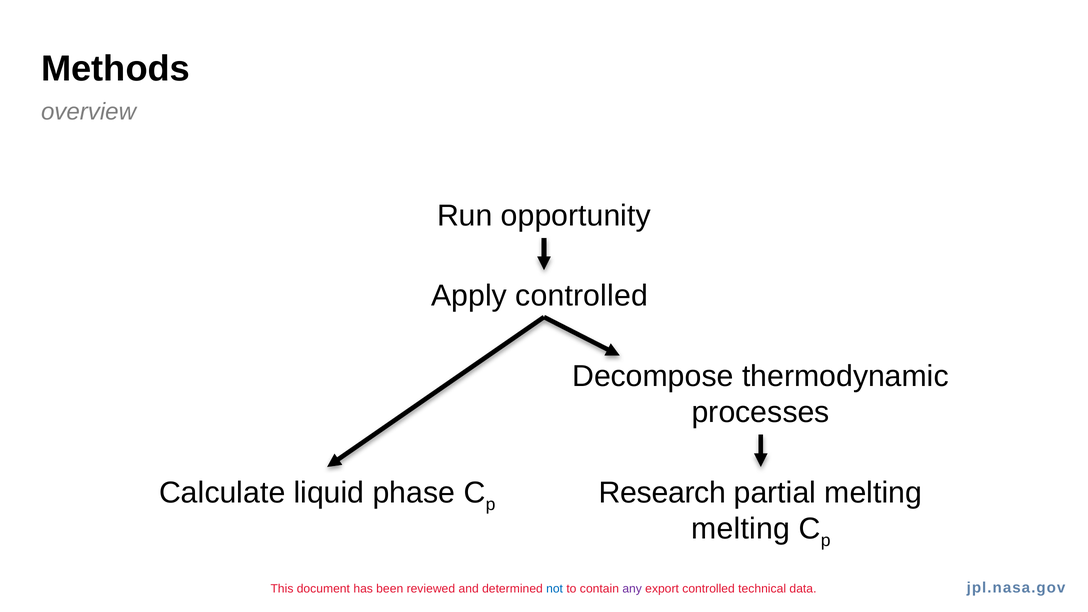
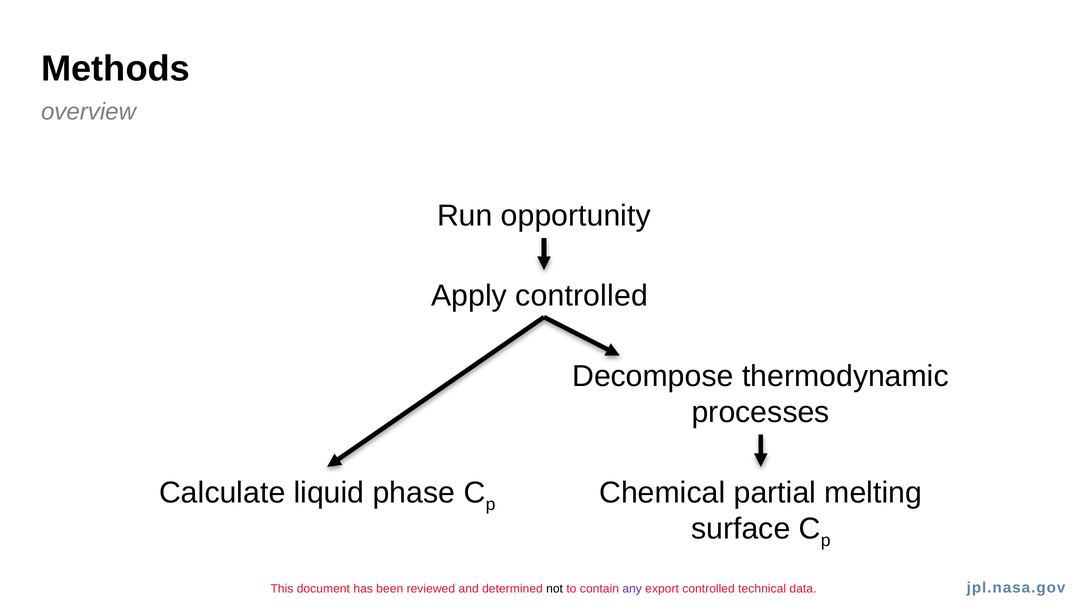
Research: Research -> Chemical
melting at (741, 529): melting -> surface
not colour: blue -> black
